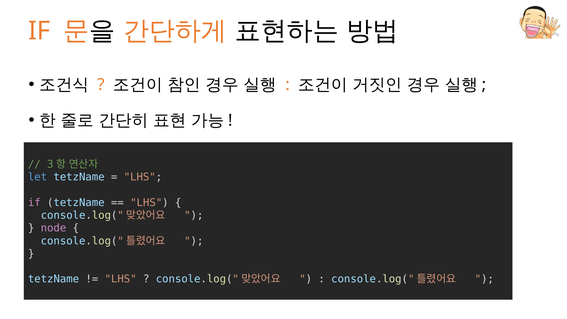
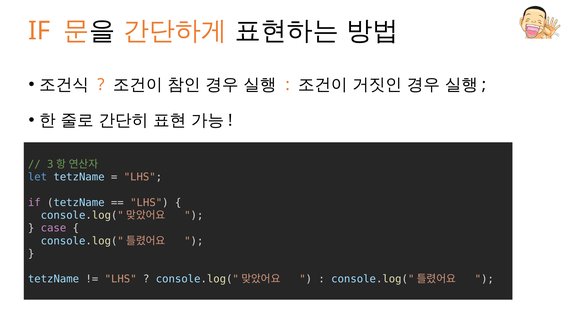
node: node -> case
